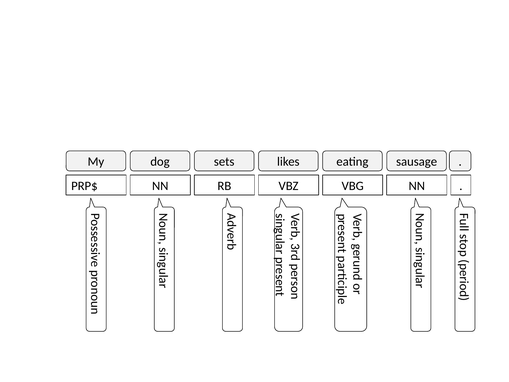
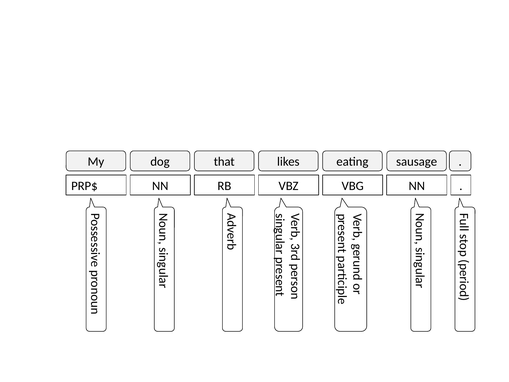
sets: sets -> that
